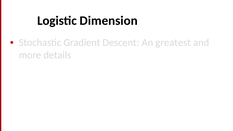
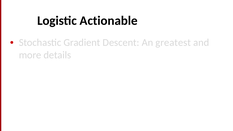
Dimension: Dimension -> Actionable
